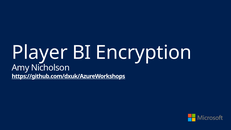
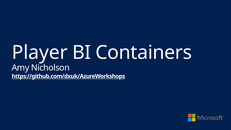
Encryption: Encryption -> Containers
